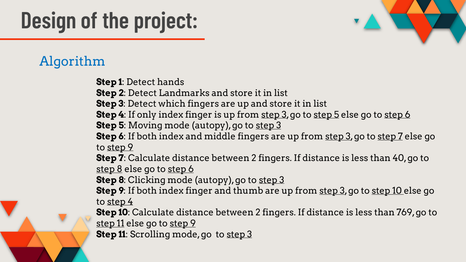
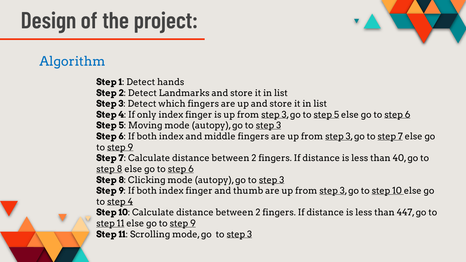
769: 769 -> 447
